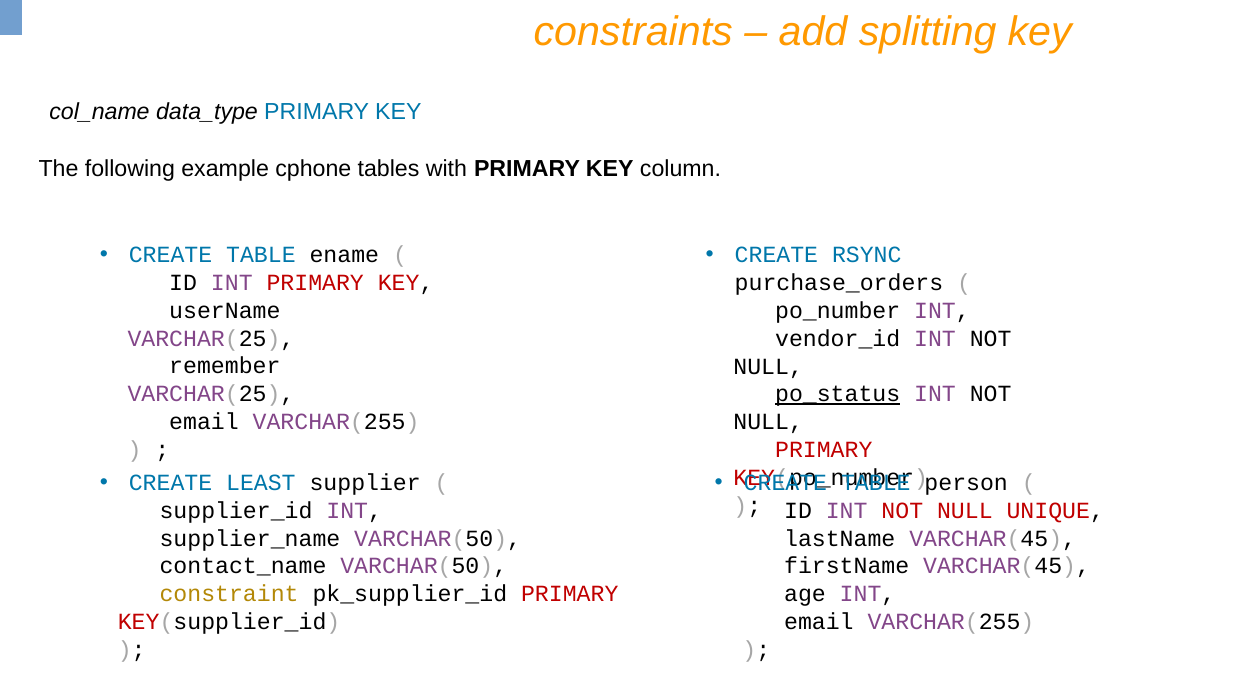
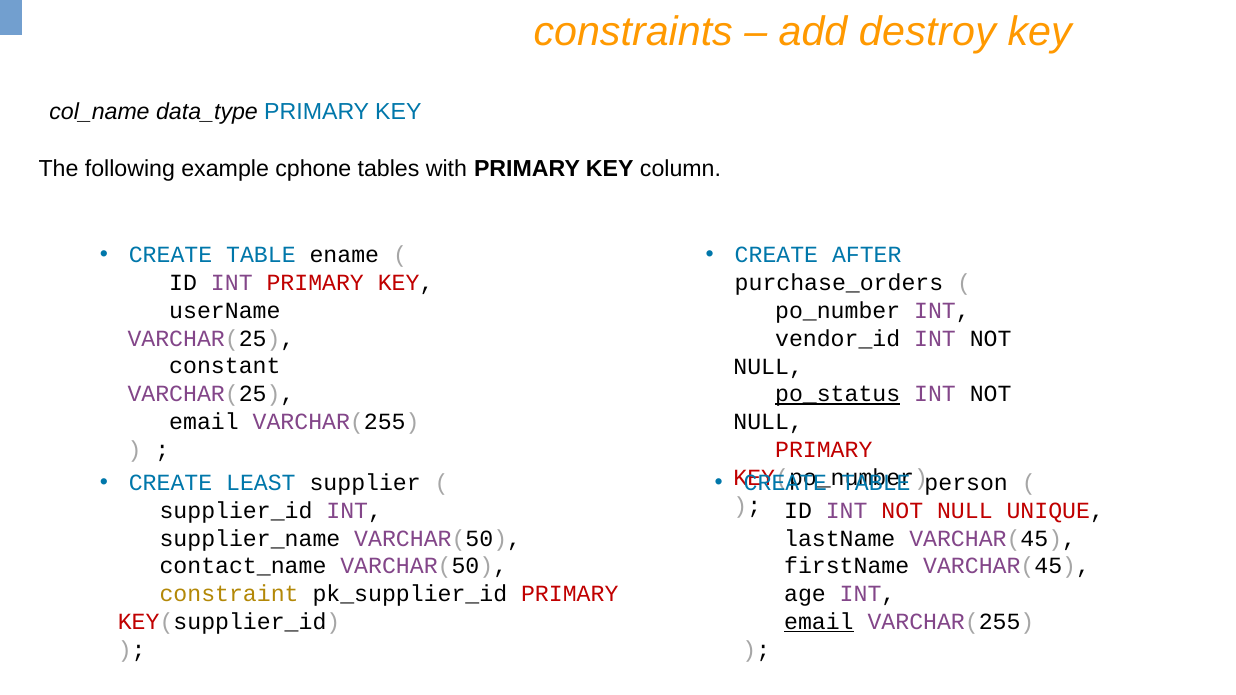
splitting: splitting -> destroy
RSYNC: RSYNC -> AFTER
remember: remember -> constant
email at (819, 622) underline: none -> present
